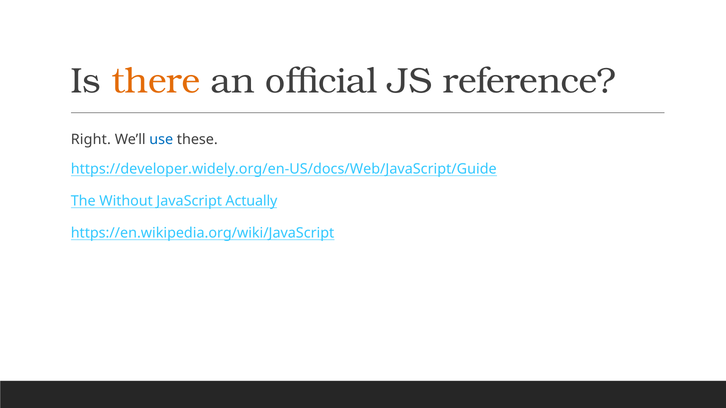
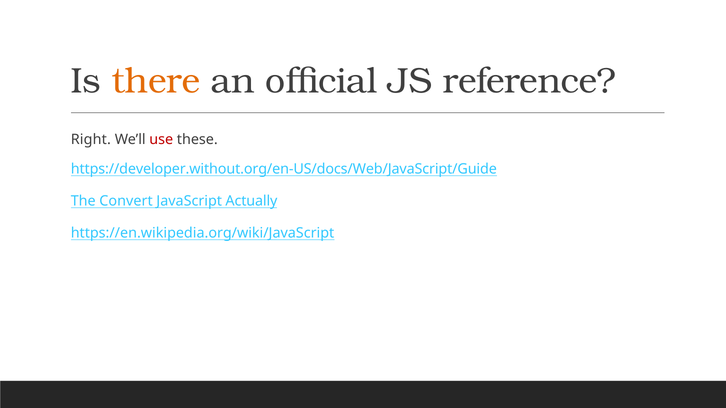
use colour: blue -> red
https://developer.widely.org/en-US/docs/Web/JavaScript/Guide: https://developer.widely.org/en-US/docs/Web/JavaScript/Guide -> https://developer.without.org/en-US/docs/Web/JavaScript/Guide
Without: Without -> Convert
